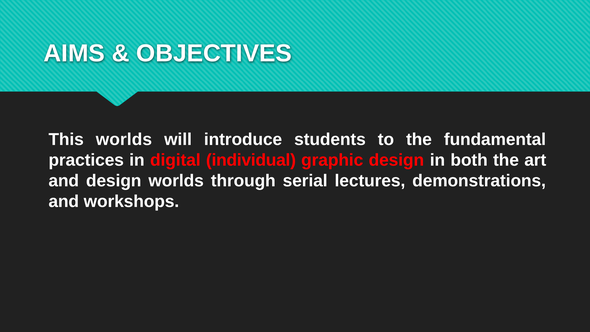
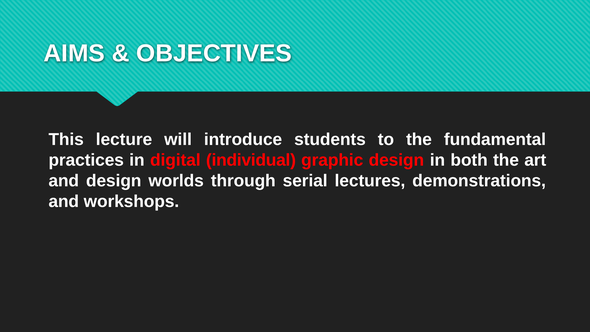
This worlds: worlds -> lecture
